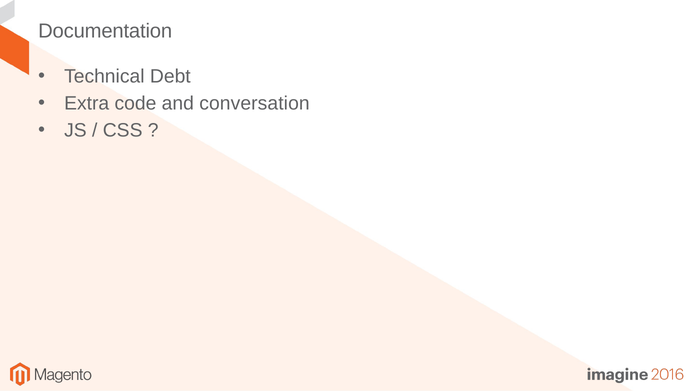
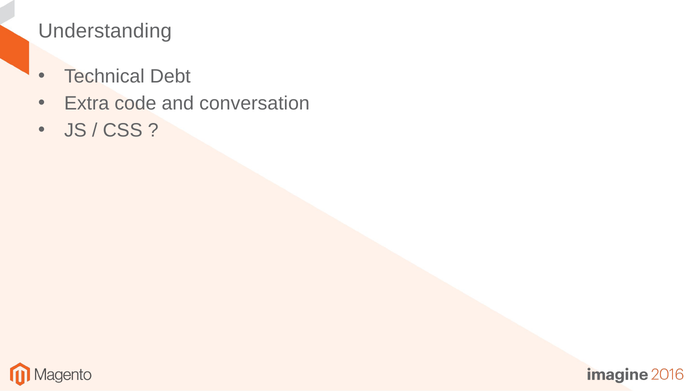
Documentation: Documentation -> Understanding
